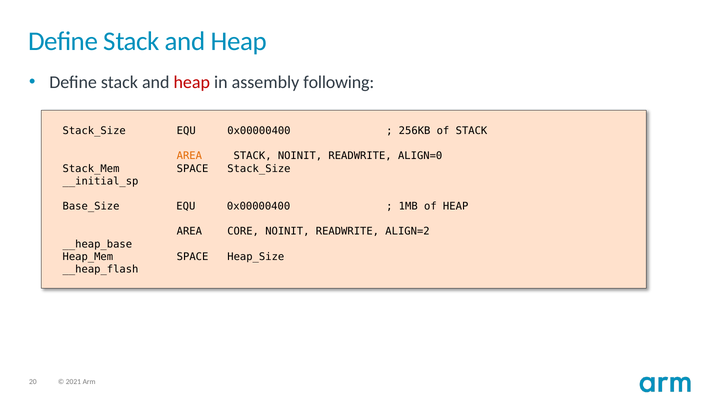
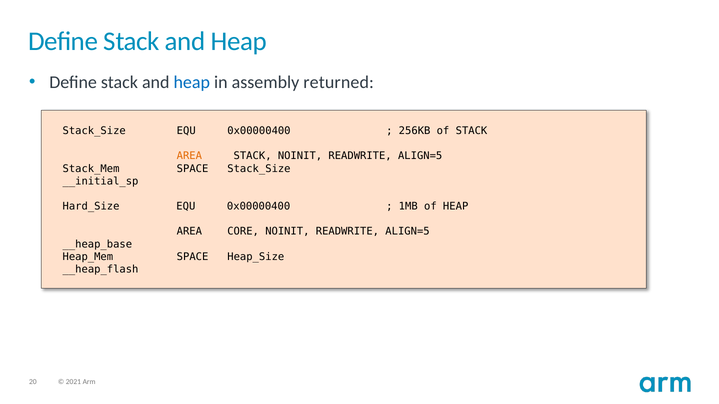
heap at (192, 82) colour: red -> blue
following: following -> returned
STACK NOINIT READWRITE ALIGN=0: ALIGN=0 -> ALIGN=5
Base_Size: Base_Size -> Hard_Size
ALIGN=2 at (408, 232): ALIGN=2 -> ALIGN=5
